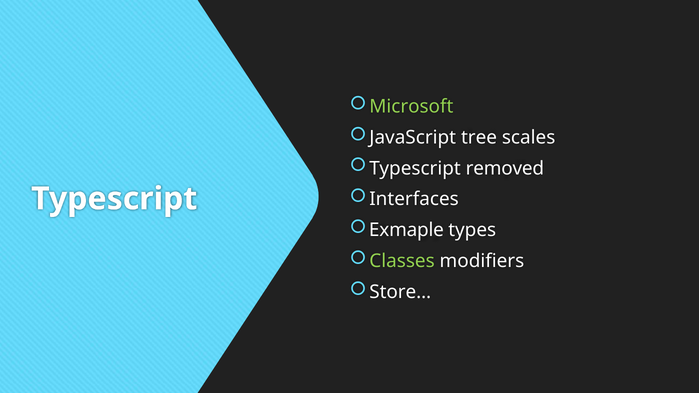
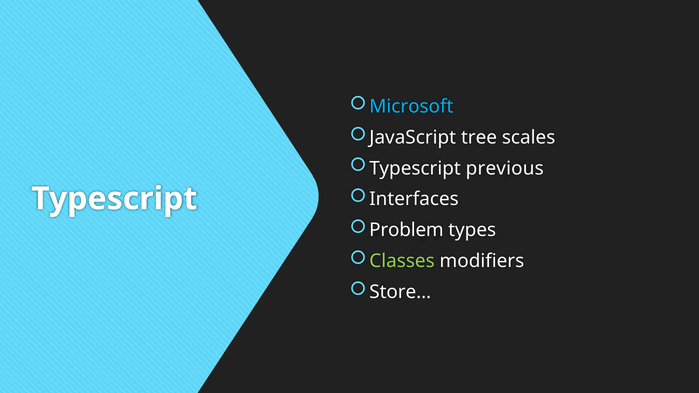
Microsoft colour: light green -> light blue
removed: removed -> previous
Exmaple: Exmaple -> Problem
